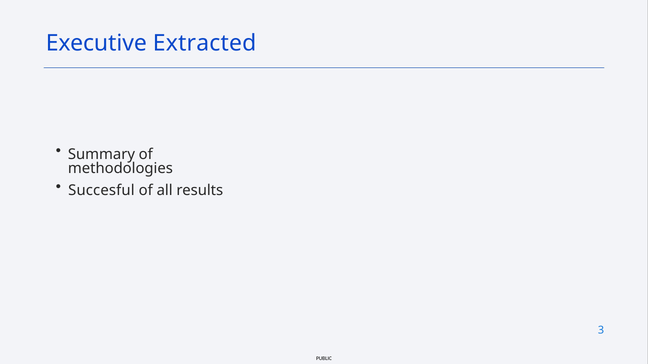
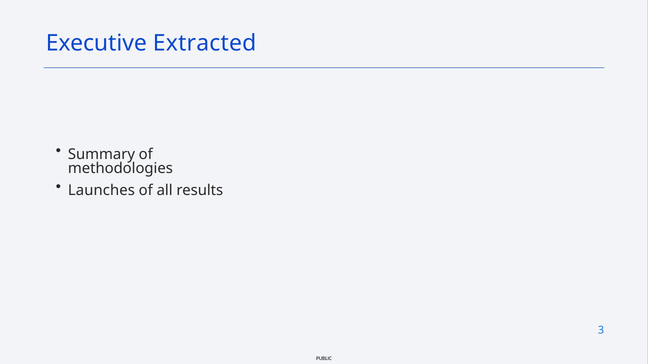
Succesful: Succesful -> Launches
